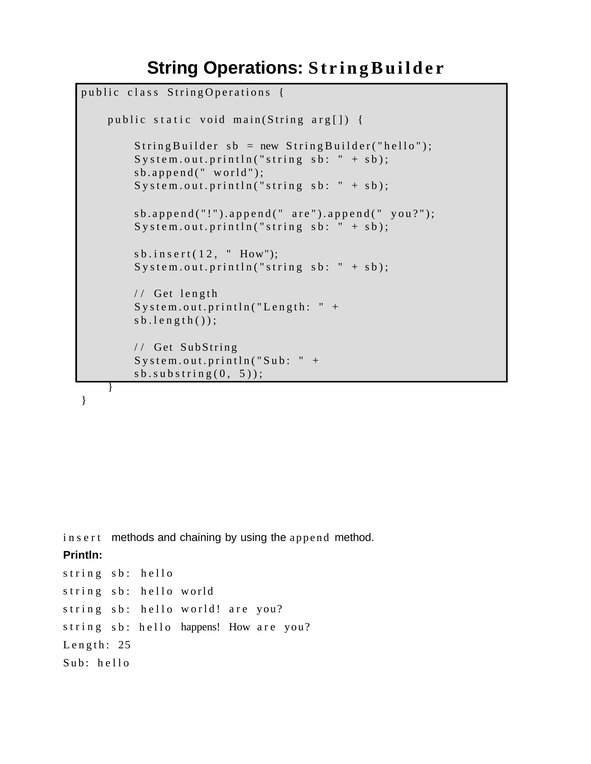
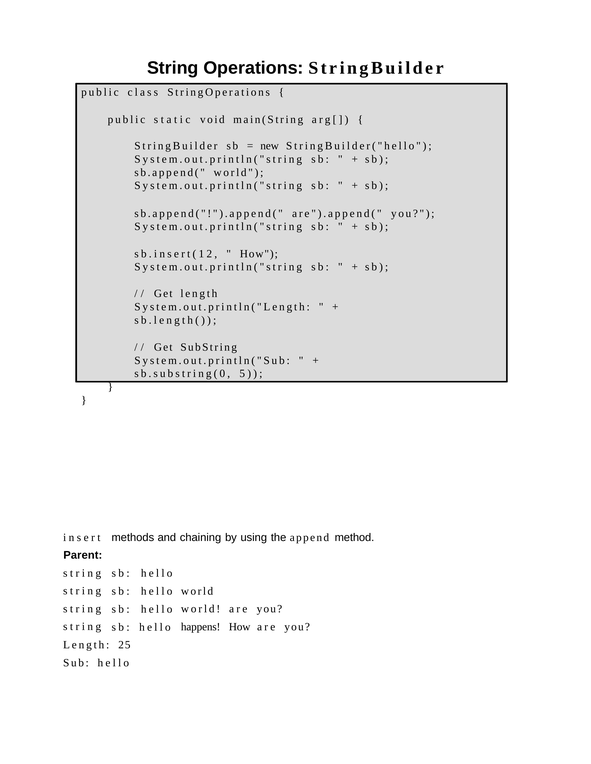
Println: Println -> Parent
